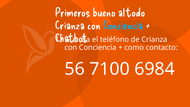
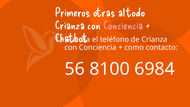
bueno: bueno -> otras
Conciencia at (123, 26) colour: light blue -> pink
7100: 7100 -> 8100
